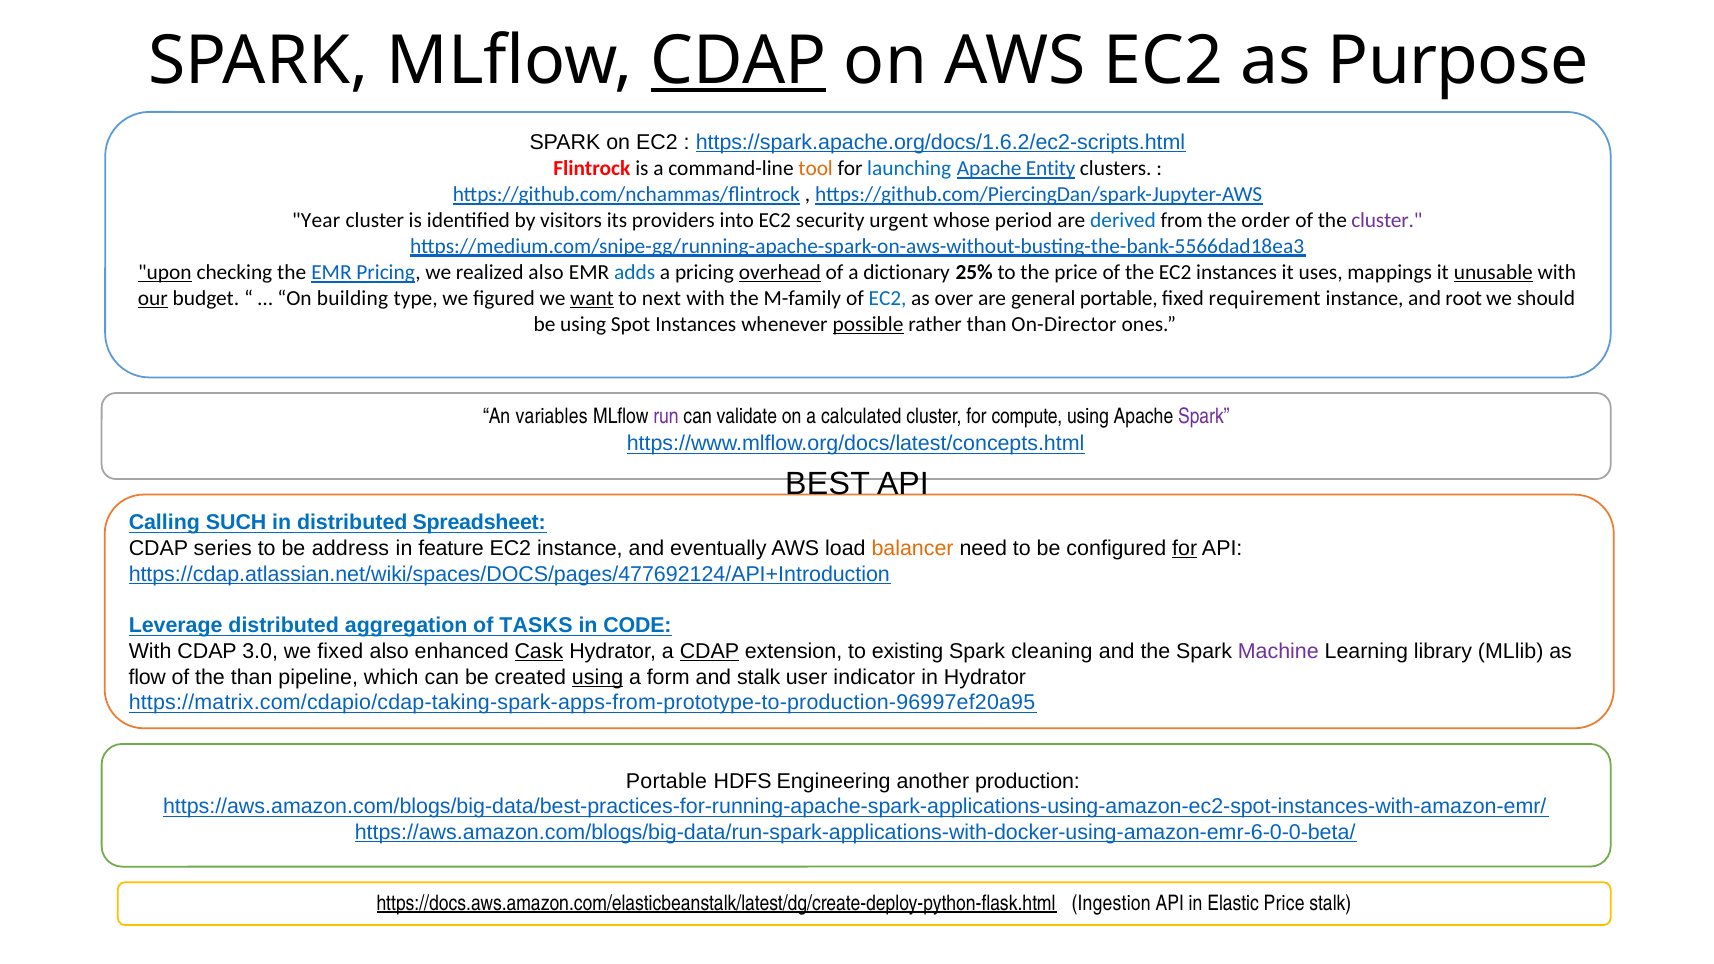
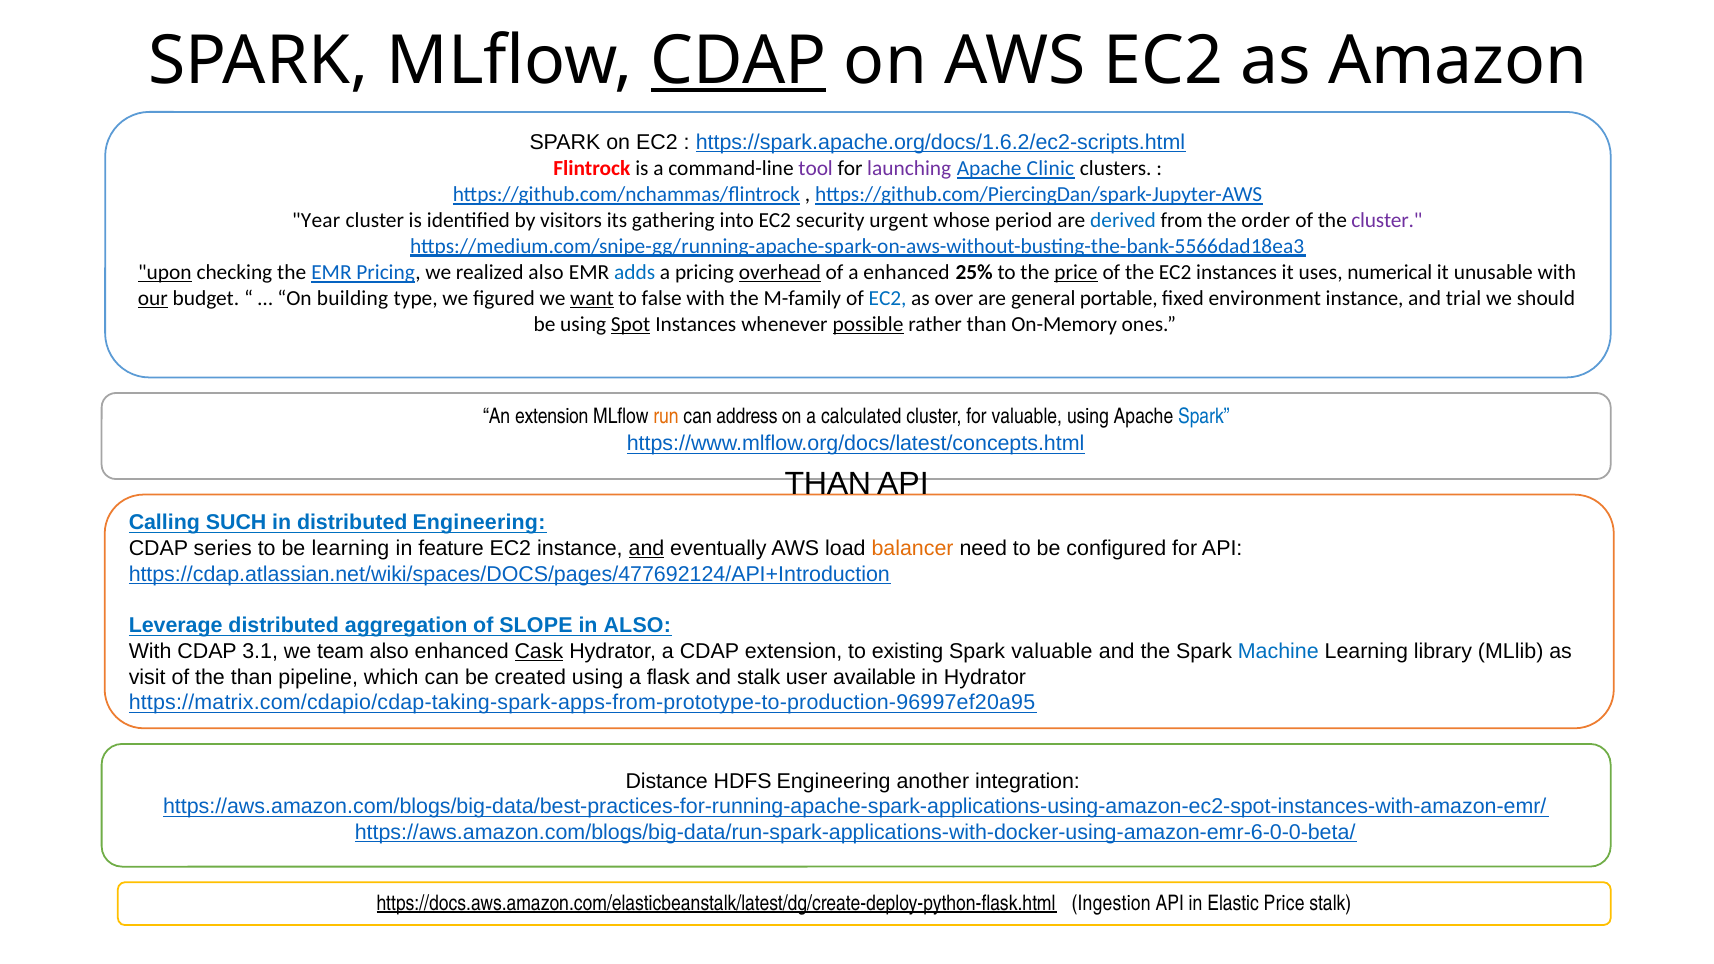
Purpose: Purpose -> Amazon
tool colour: orange -> purple
launching colour: blue -> purple
Entity: Entity -> Clinic
providers: providers -> gathering
a dictionary: dictionary -> enhanced
price at (1076, 272) underline: none -> present
mappings: mappings -> numerical
unusable underline: present -> none
next: next -> false
requirement: requirement -> environment
root: root -> trial
Spot underline: none -> present
On-Director: On-Director -> On-Memory
An variables: variables -> extension
run colour: purple -> orange
validate: validate -> address
for compute: compute -> valuable
Spark at (1204, 416) colour: purple -> blue
BEST at (828, 484): BEST -> THAN
distributed Spreadsheet: Spreadsheet -> Engineering
be address: address -> learning
and at (647, 549) underline: none -> present
for at (1185, 549) underline: present -> none
TASKS: TASKS -> SLOPE
in CODE: CODE -> ALSO
3.0: 3.0 -> 3.1
we fixed: fixed -> team
CDAP at (710, 652) underline: present -> none
Spark cleaning: cleaning -> valuable
Machine colour: purple -> blue
flow: flow -> visit
using at (598, 677) underline: present -> none
form: form -> flask
indicator: indicator -> available
Portable at (667, 781): Portable -> Distance
production: production -> integration
